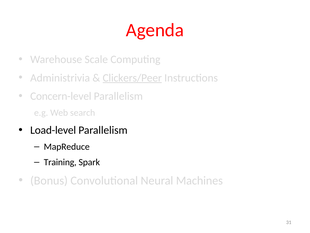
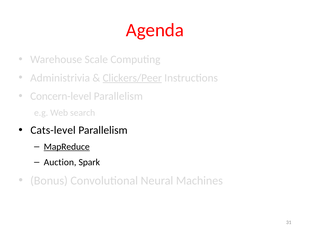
Load-level: Load-level -> Cats-level
MapReduce underline: none -> present
Training: Training -> Auction
